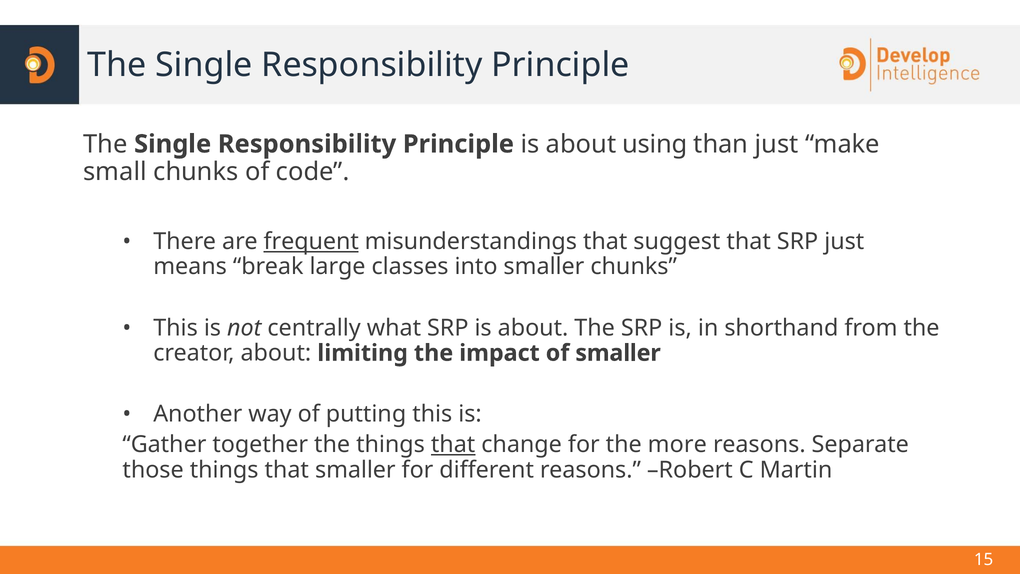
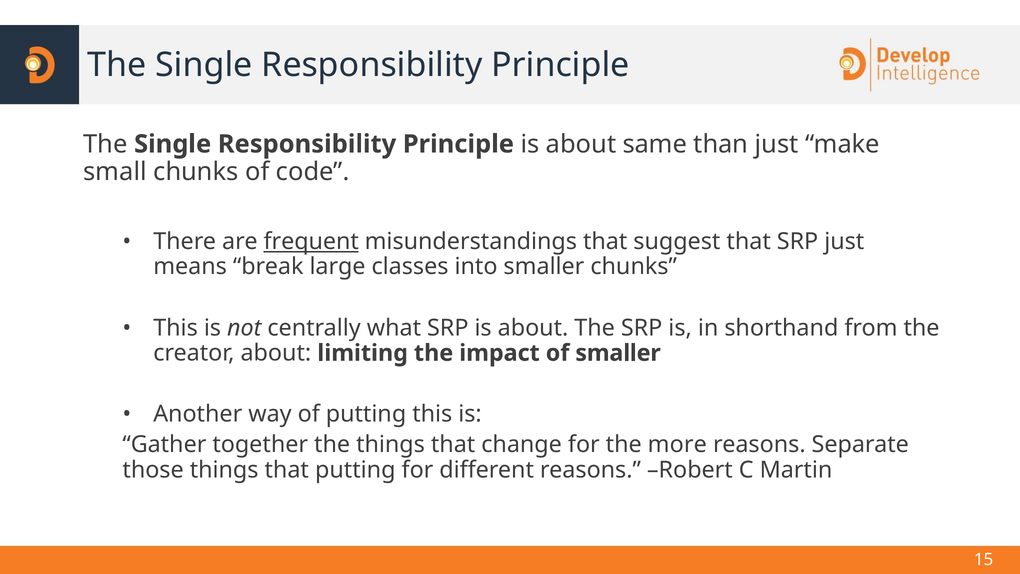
using: using -> same
that at (453, 445) underline: present -> none
that smaller: smaller -> putting
